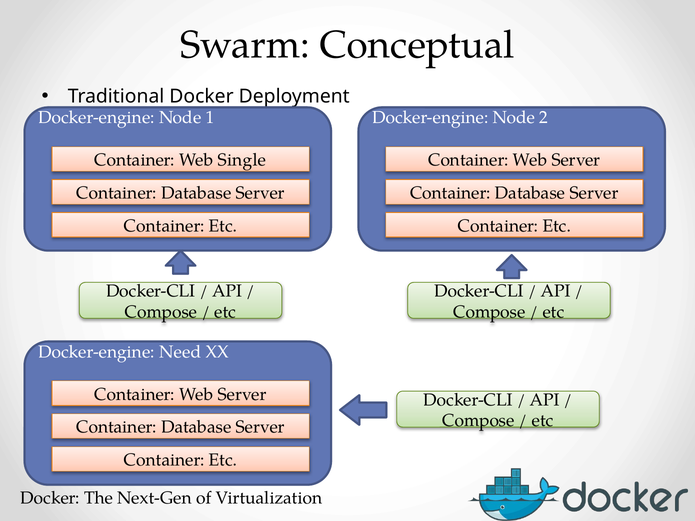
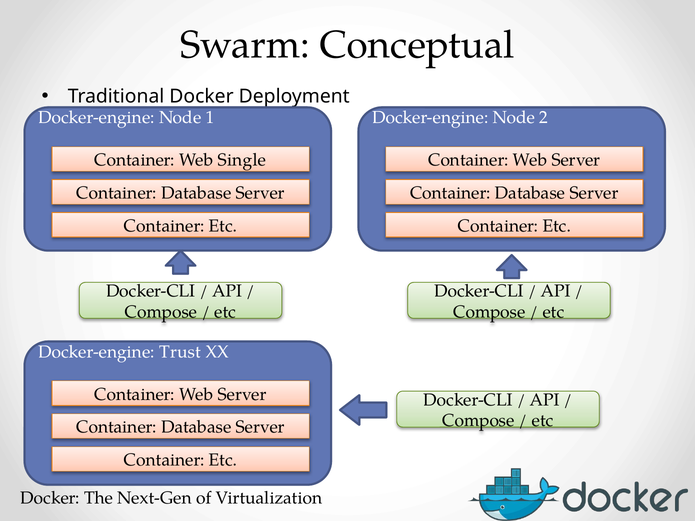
Need: Need -> Trust
